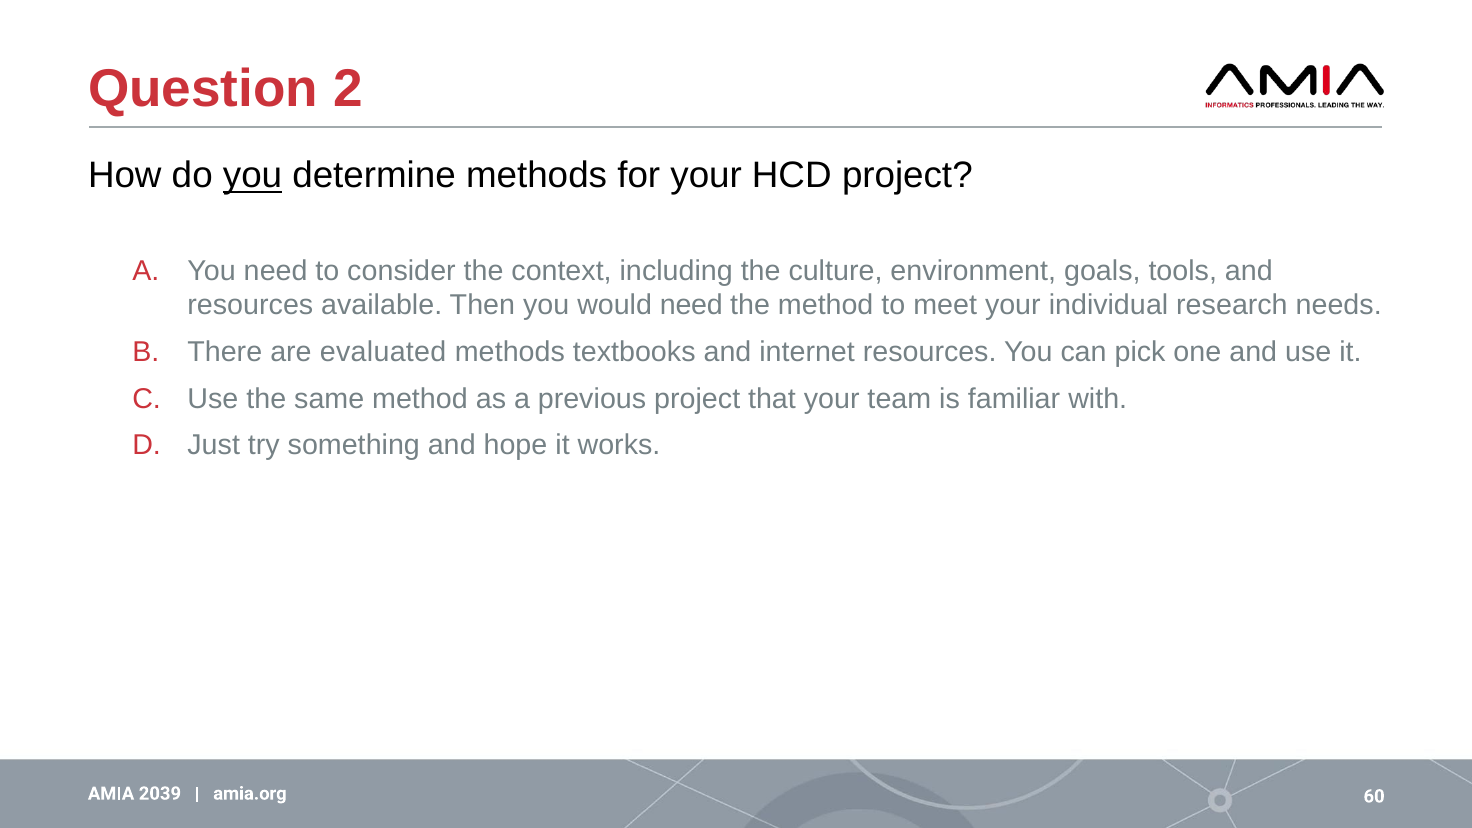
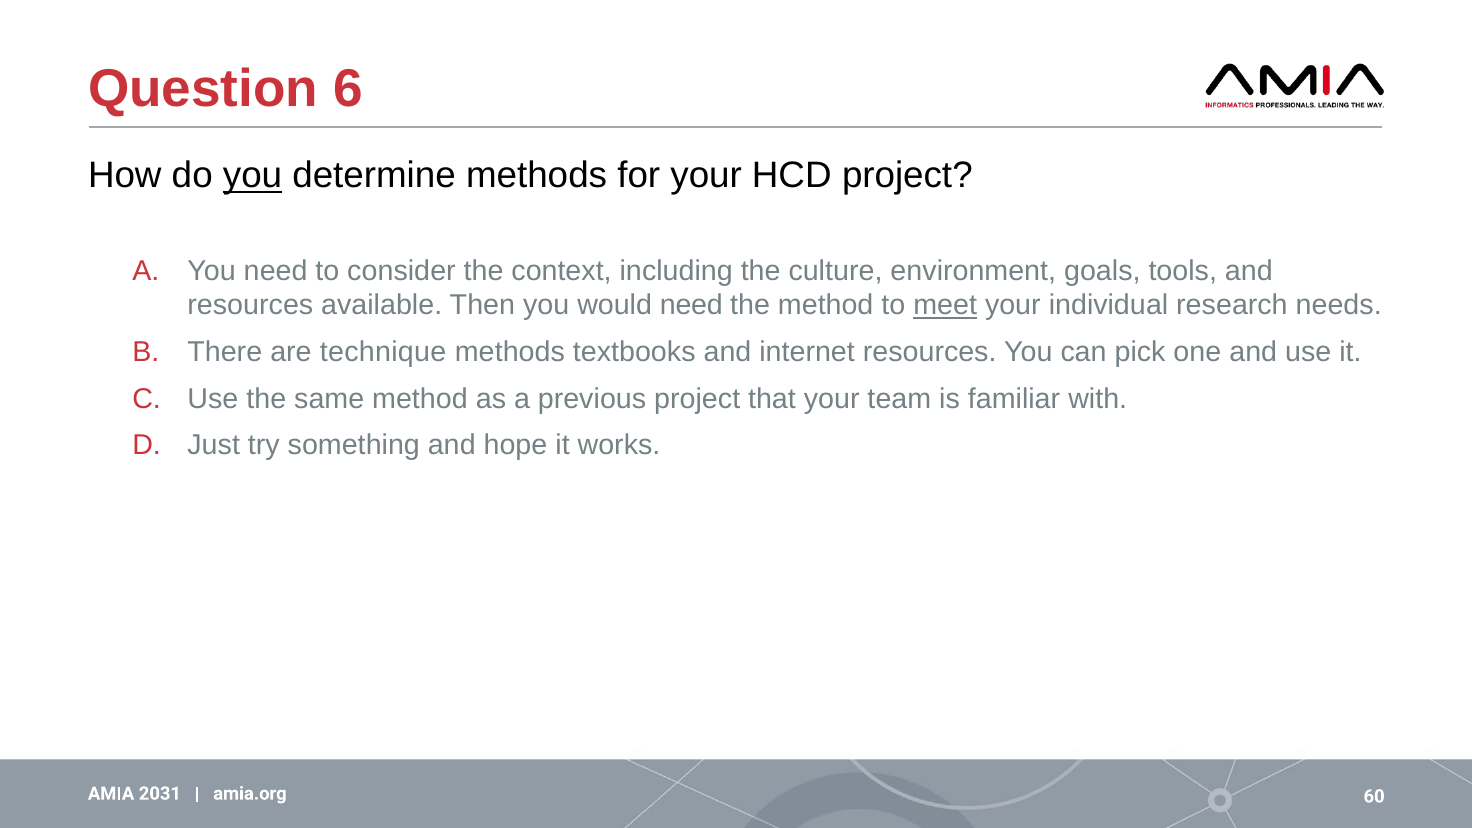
2: 2 -> 6
meet underline: none -> present
evaluated: evaluated -> technique
2039: 2039 -> 2031
